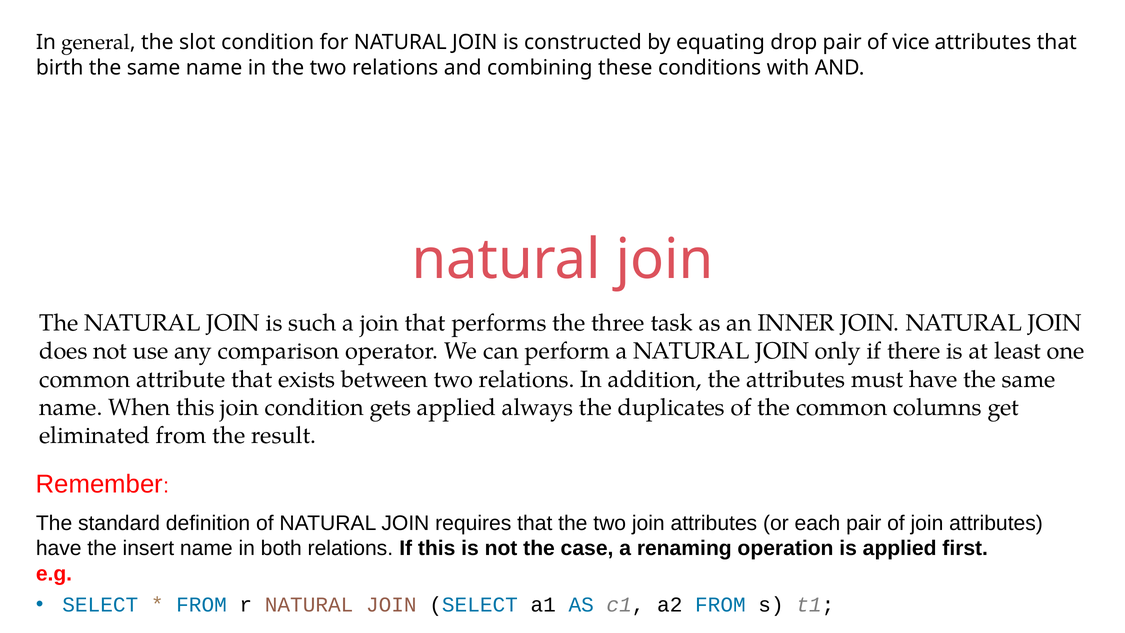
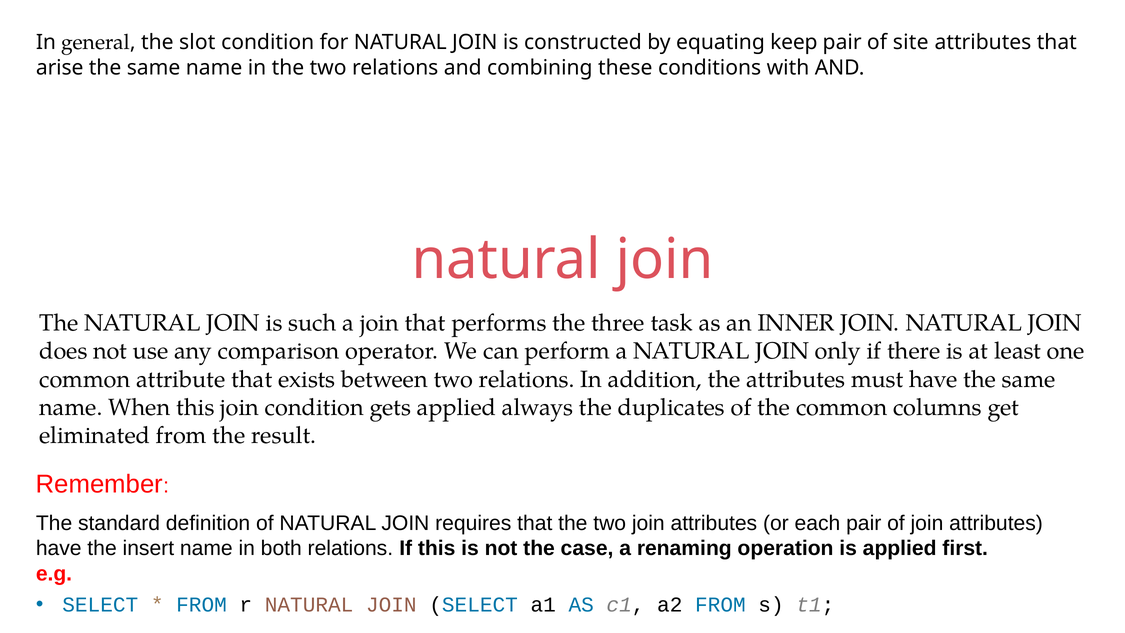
drop: drop -> keep
vice: vice -> site
birth: birth -> arise
